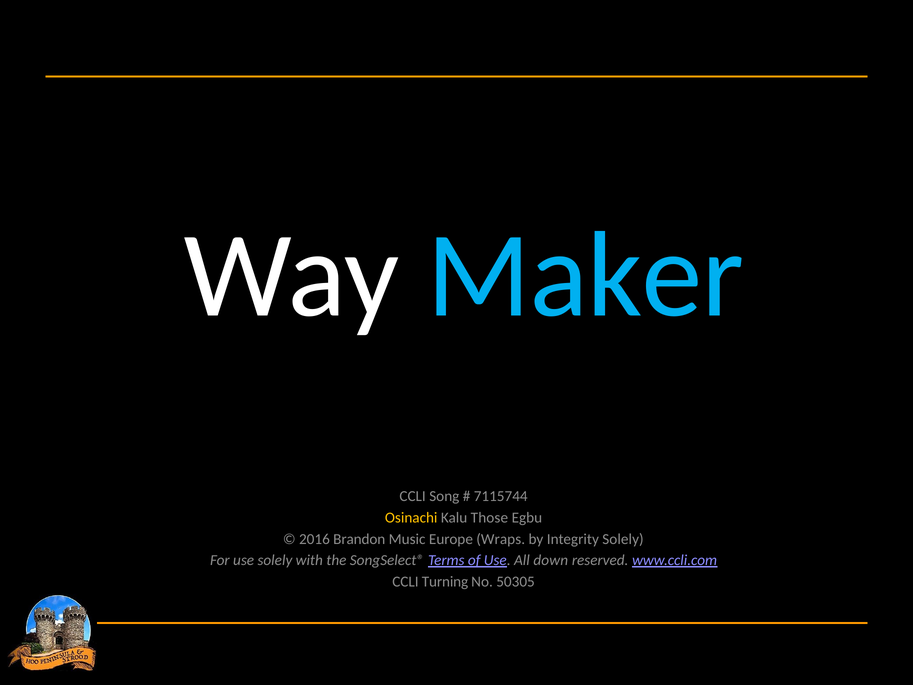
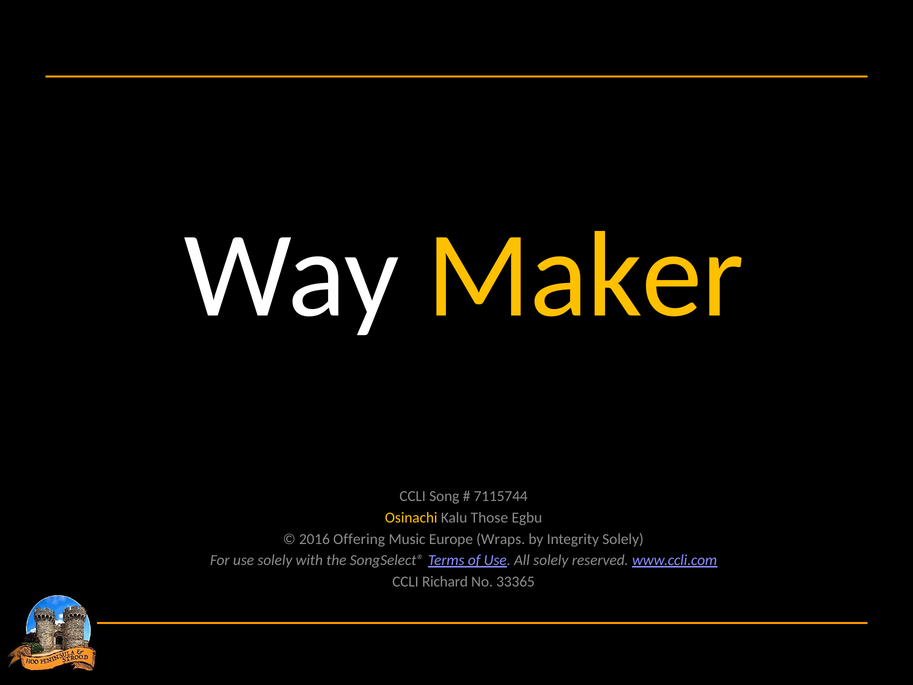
Maker colour: light blue -> yellow
Brandon: Brandon -> Offering
All down: down -> solely
Turning: Turning -> Richard
50305: 50305 -> 33365
